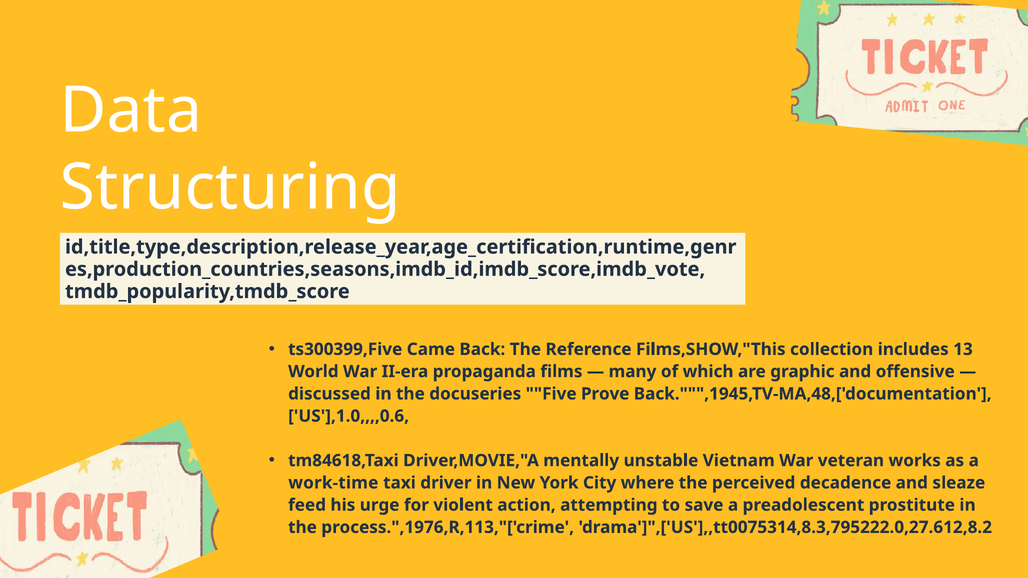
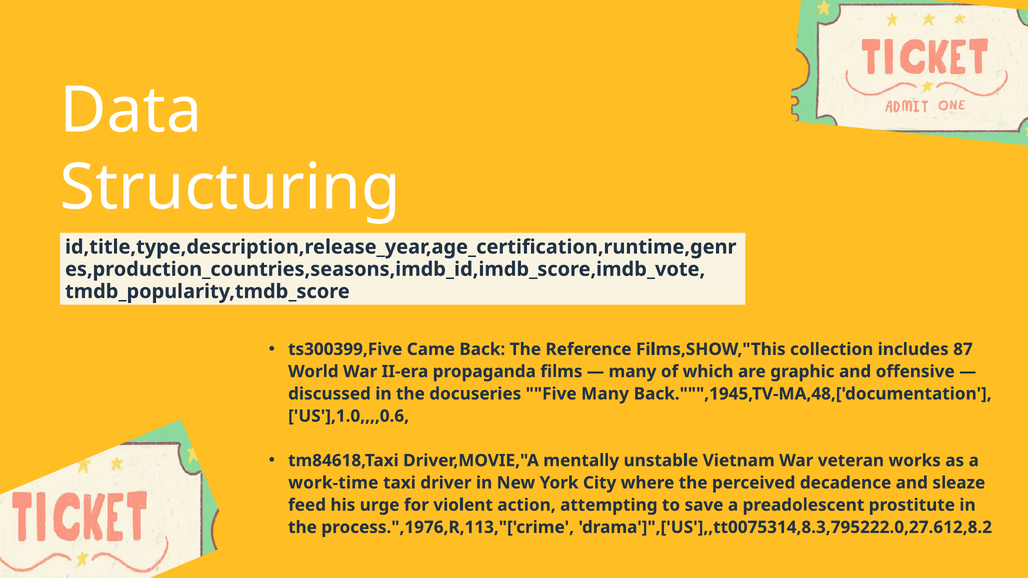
13: 13 -> 87
Five Prove: Prove -> Many
